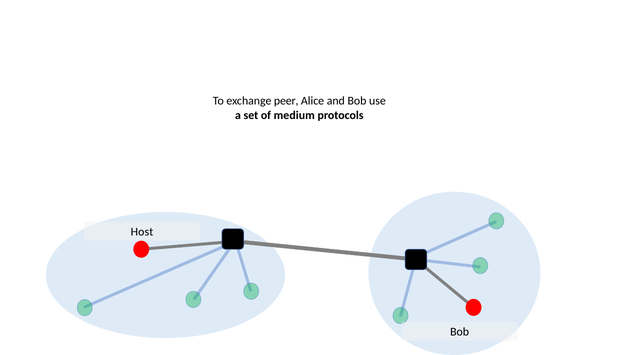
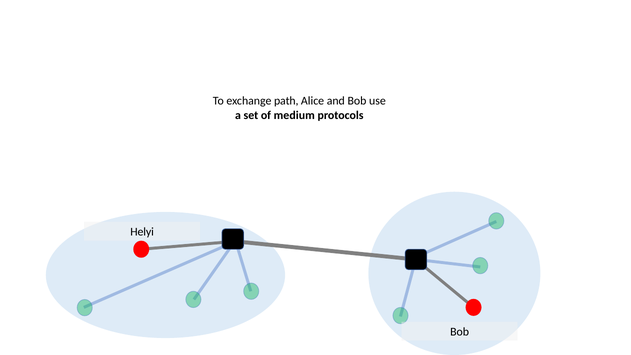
peer: peer -> path
Host: Host -> Helyi
